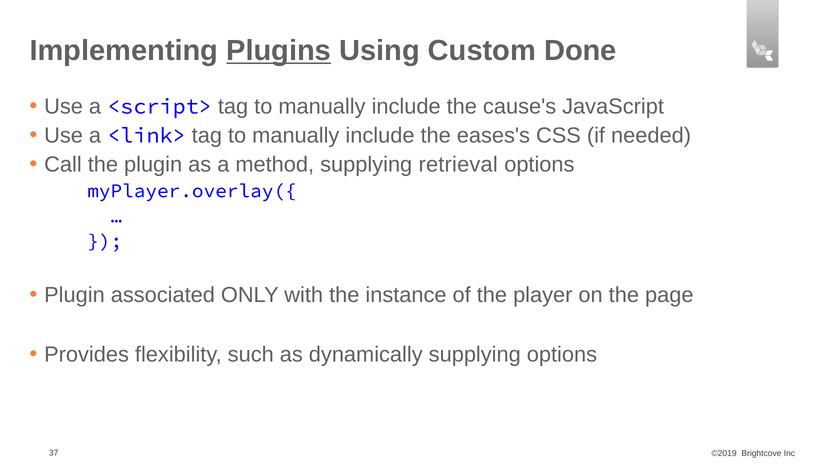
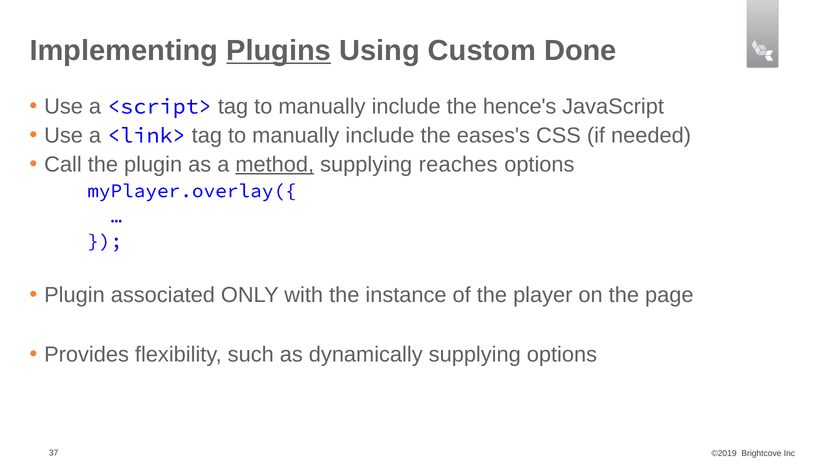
cause's: cause's -> hence's
method underline: none -> present
retrieval: retrieval -> reaches
